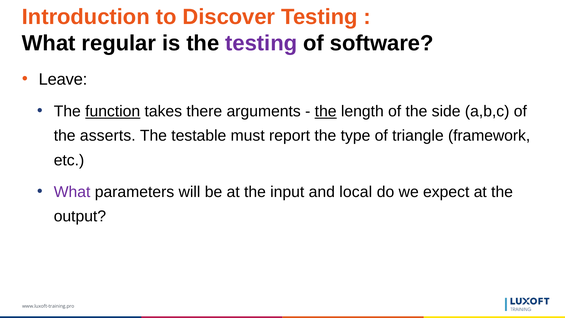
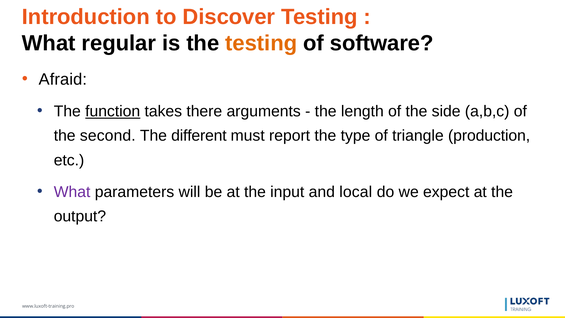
testing at (261, 43) colour: purple -> orange
Leave: Leave -> Afraid
the at (326, 111) underline: present -> none
asserts: asserts -> second
testable: testable -> different
framework: framework -> production
